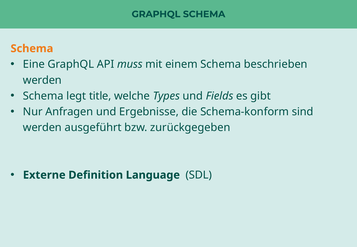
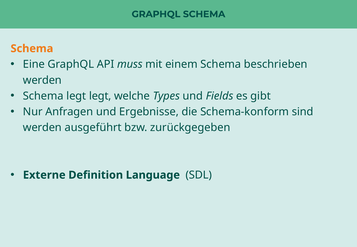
legt title: title -> legt
